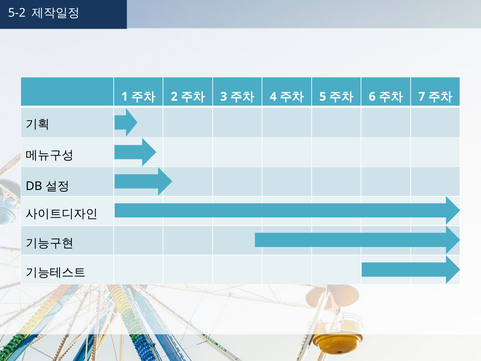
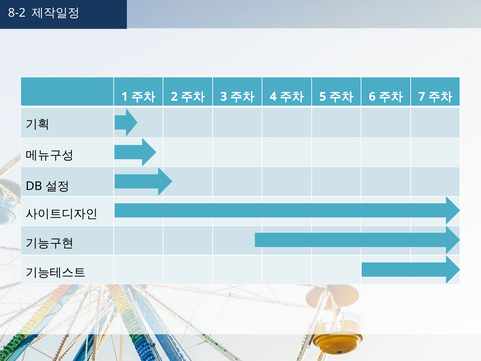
5-2: 5-2 -> 8-2
